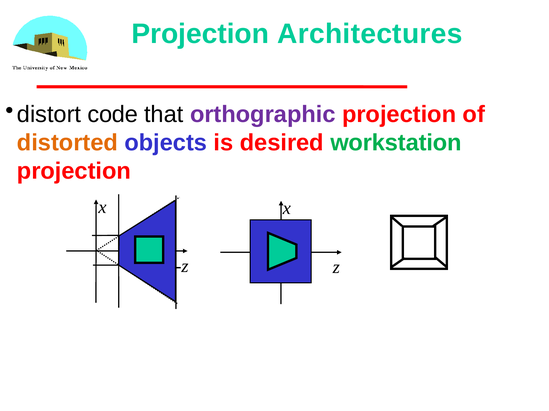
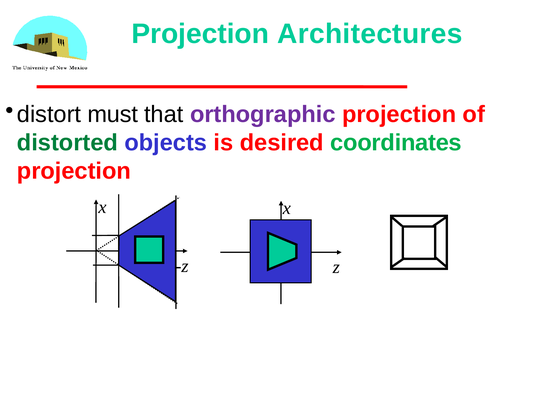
code: code -> must
distorted colour: orange -> green
workstation: workstation -> coordinates
